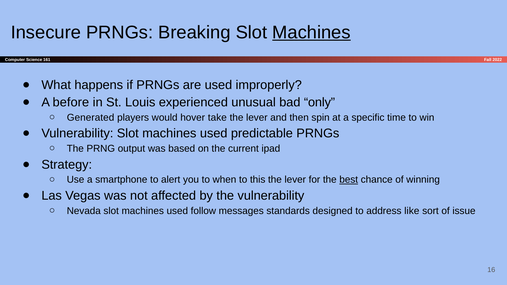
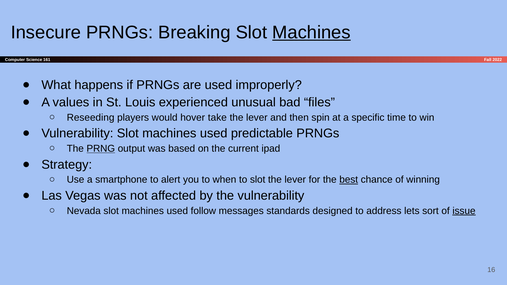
before: before -> values
only: only -> files
Generated: Generated -> Reseeding
PRNG underline: none -> present
to this: this -> slot
like: like -> lets
issue underline: none -> present
